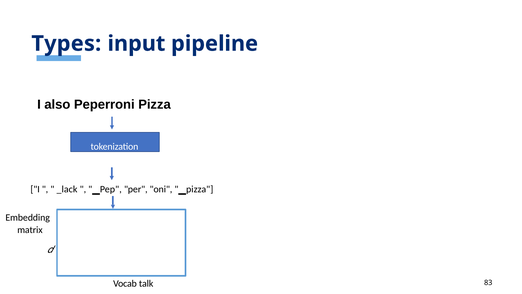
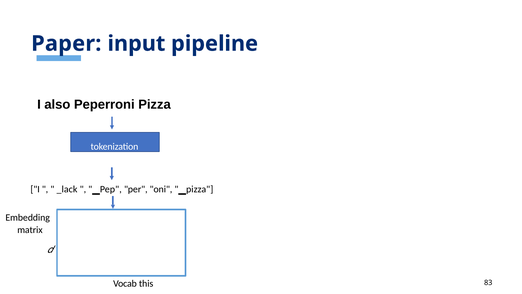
Types: Types -> Paper
talk: talk -> this
